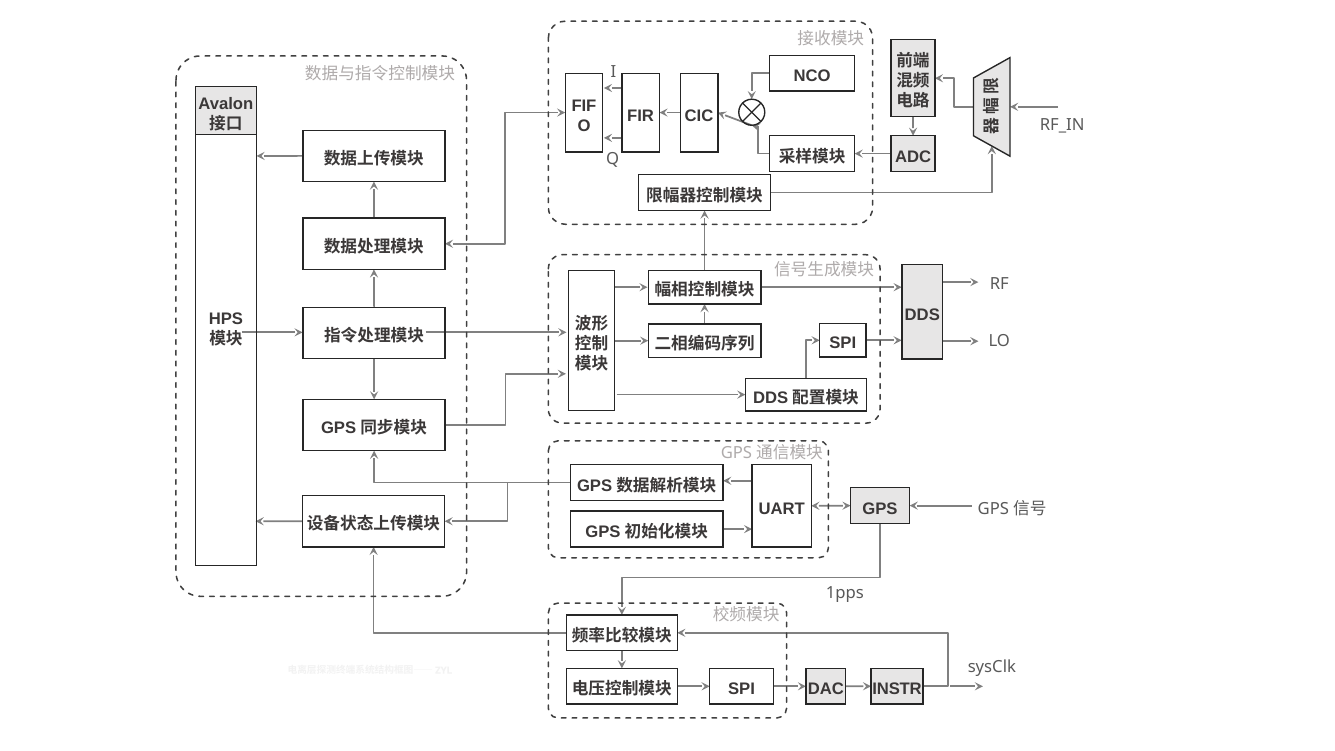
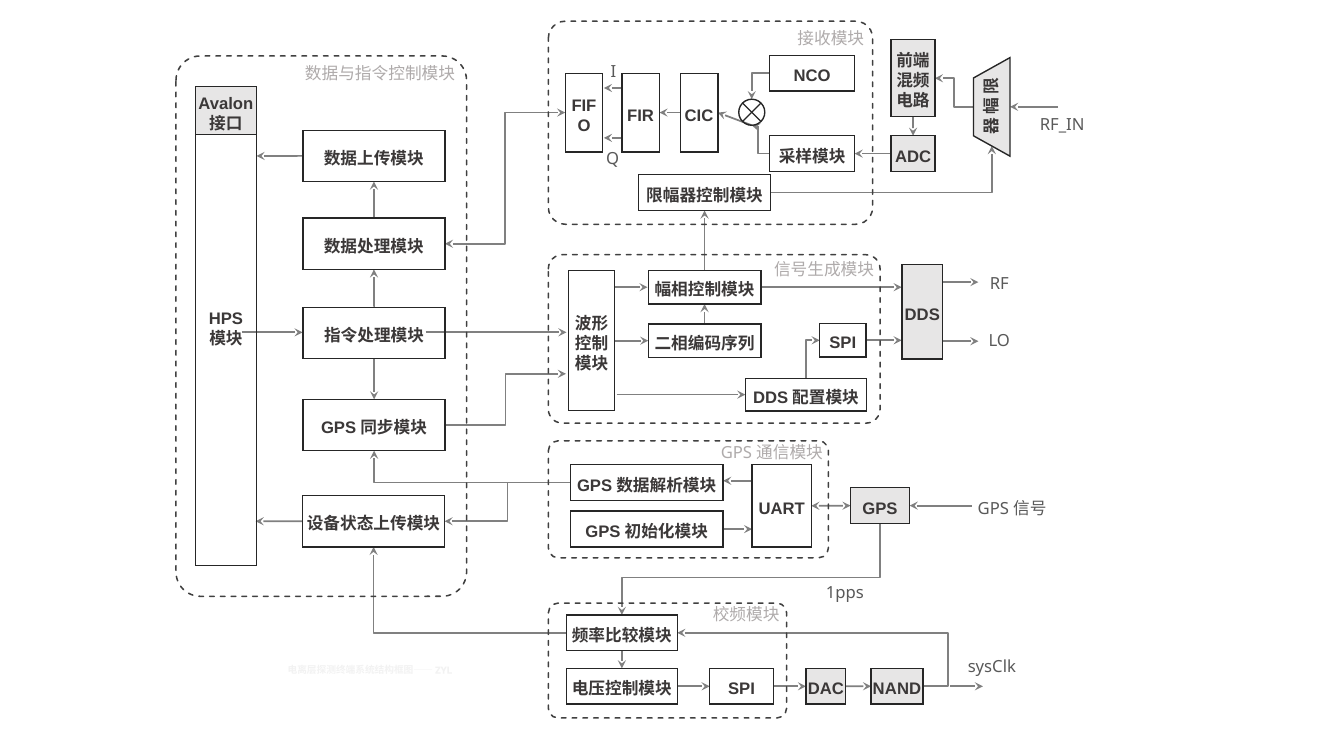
INSTR: INSTR -> NAND
